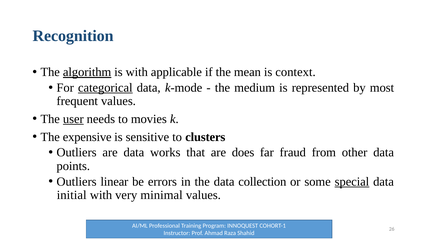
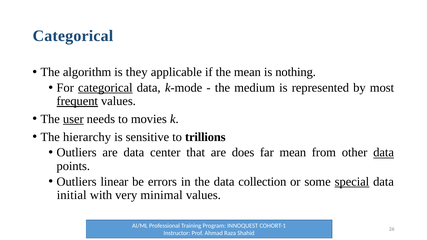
Recognition at (73, 36): Recognition -> Categorical
algorithm underline: present -> none
is with: with -> they
context: context -> nothing
frequent underline: none -> present
expensive: expensive -> hierarchy
clusters: clusters -> trillions
works: works -> center
far fraud: fraud -> mean
data at (384, 153) underline: none -> present
